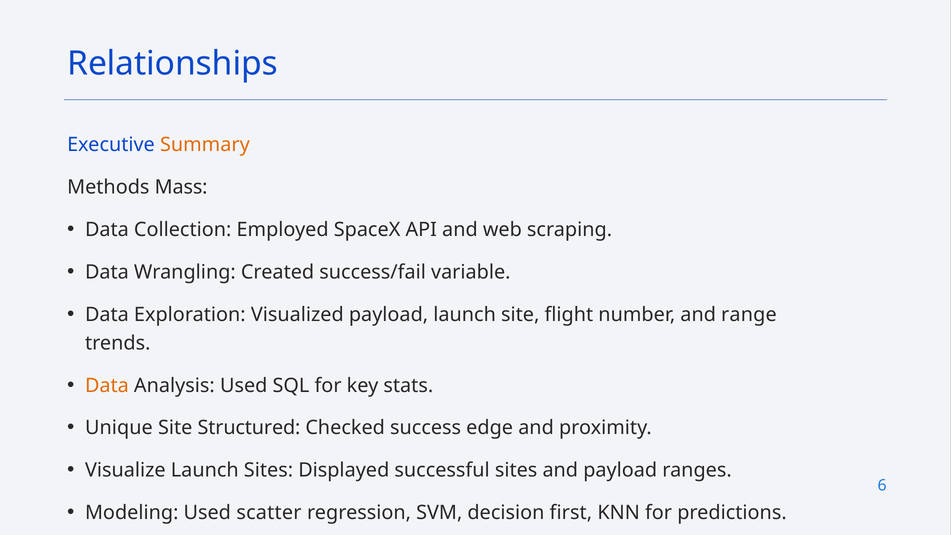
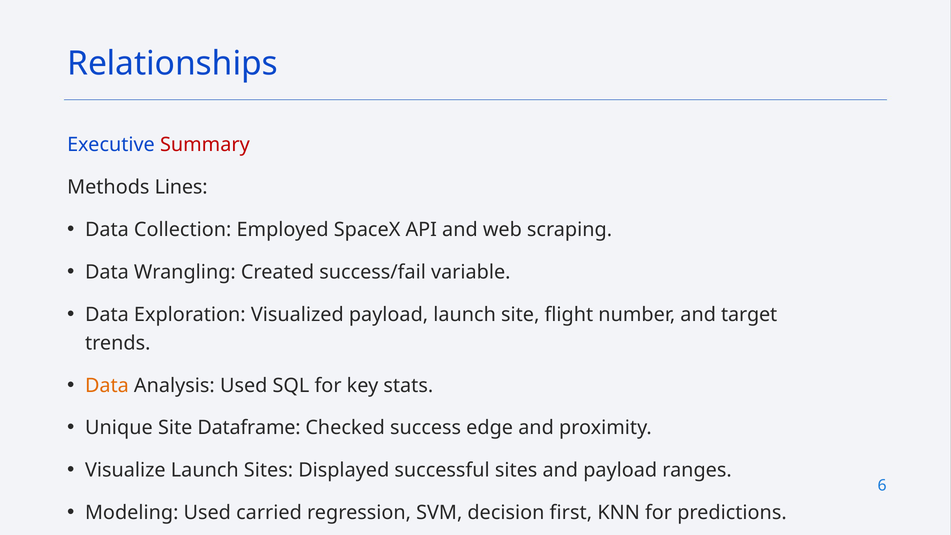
Summary colour: orange -> red
Mass: Mass -> Lines
range: range -> target
Structured: Structured -> Dataframe
scatter: scatter -> carried
